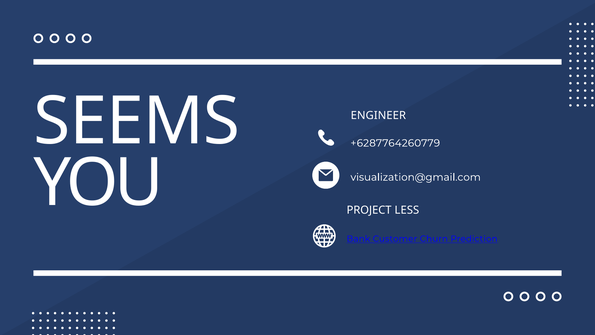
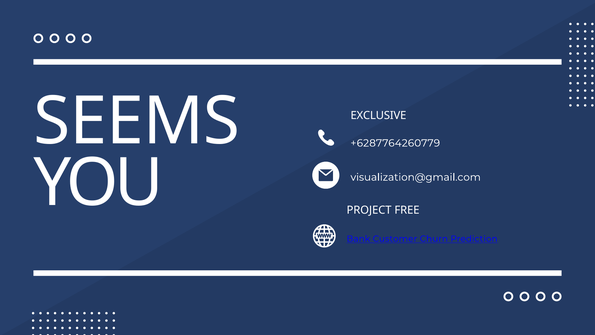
ENGINEER: ENGINEER -> EXCLUSIVE
LESS: LESS -> FREE
